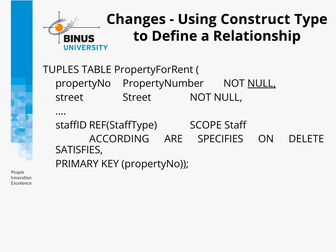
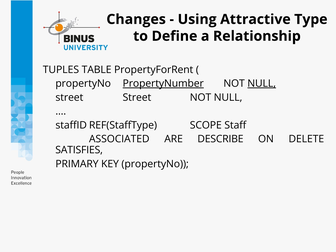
Construct: Construct -> Attractive
PropertyNumber underline: none -> present
ACCORDING: ACCORDING -> ASSOCIATED
SPECIFIES: SPECIFIES -> DESCRIBE
